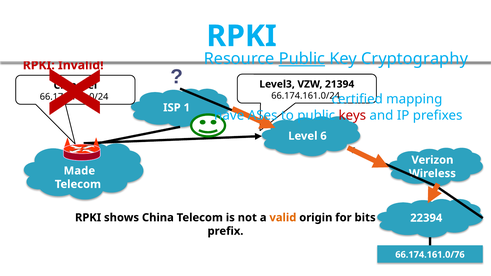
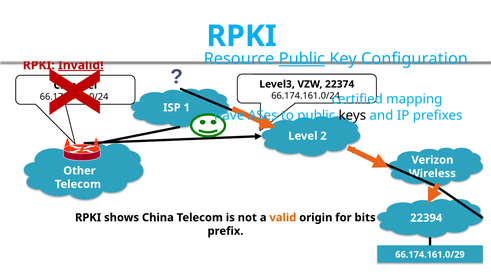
Cryptography: Cryptography -> Configuration
Invalid underline: none -> present
21394: 21394 -> 22374
keys colour: red -> black
6: 6 -> 2
Made: Made -> Other
66.174.161.0/76: 66.174.161.0/76 -> 66.174.161.0/29
